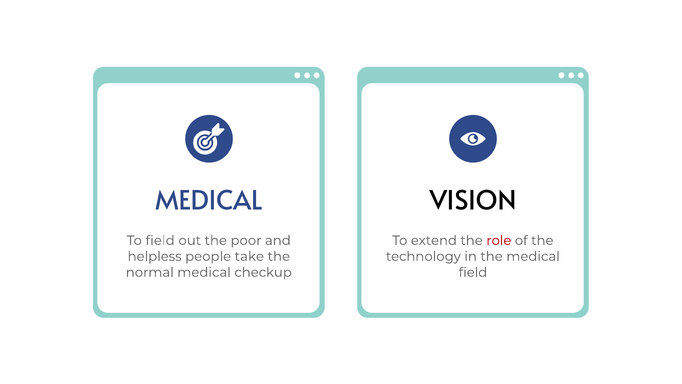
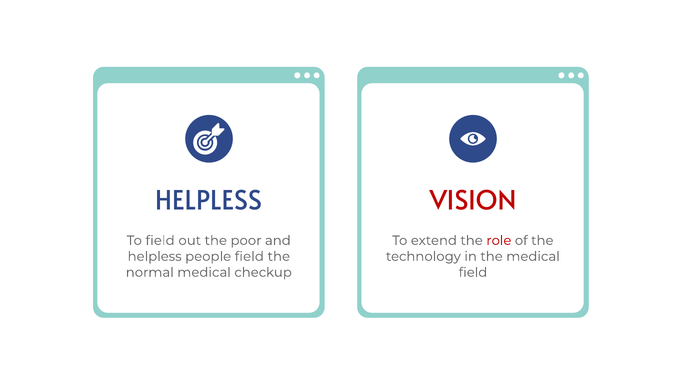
MEDICAL at (209, 201): MEDICAL -> HELPLESS
VISION colour: black -> red
people take: take -> field
